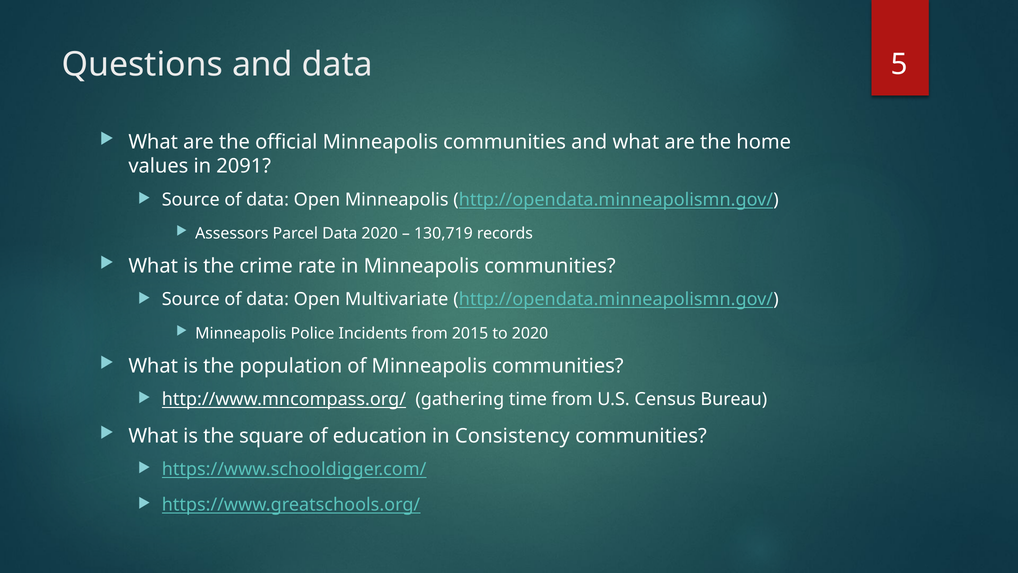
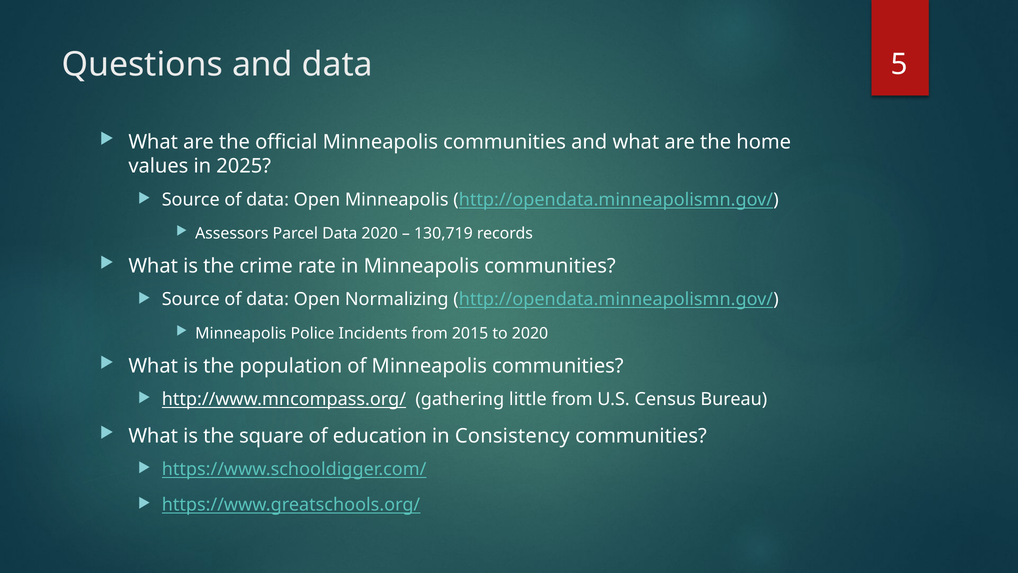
2091: 2091 -> 2025
Multivariate: Multivariate -> Normalizing
time: time -> little
